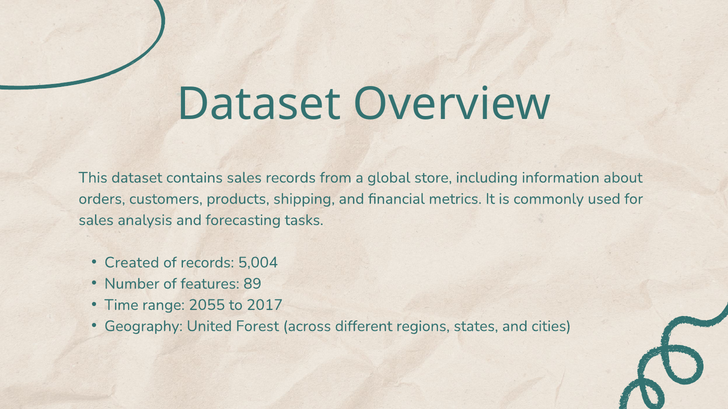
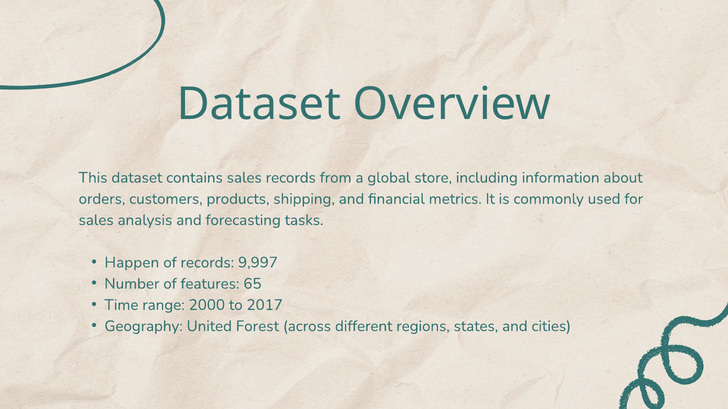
Created: Created -> Happen
5,004: 5,004 -> 9,997
89: 89 -> 65
2055: 2055 -> 2000
